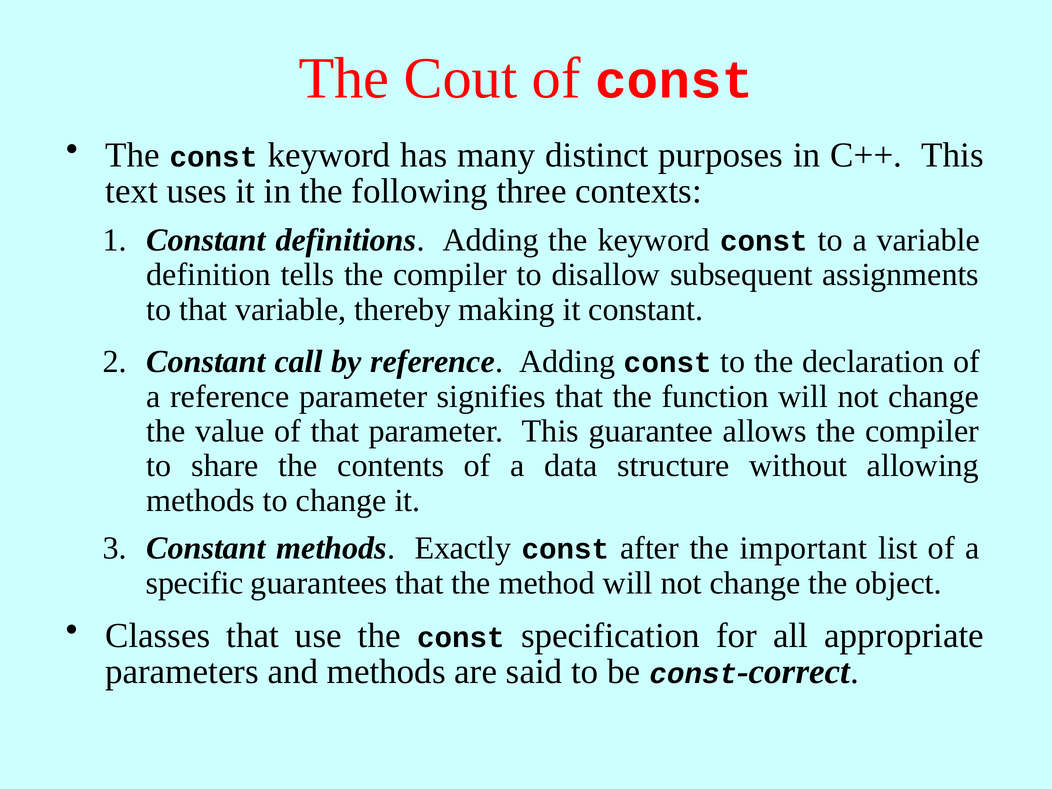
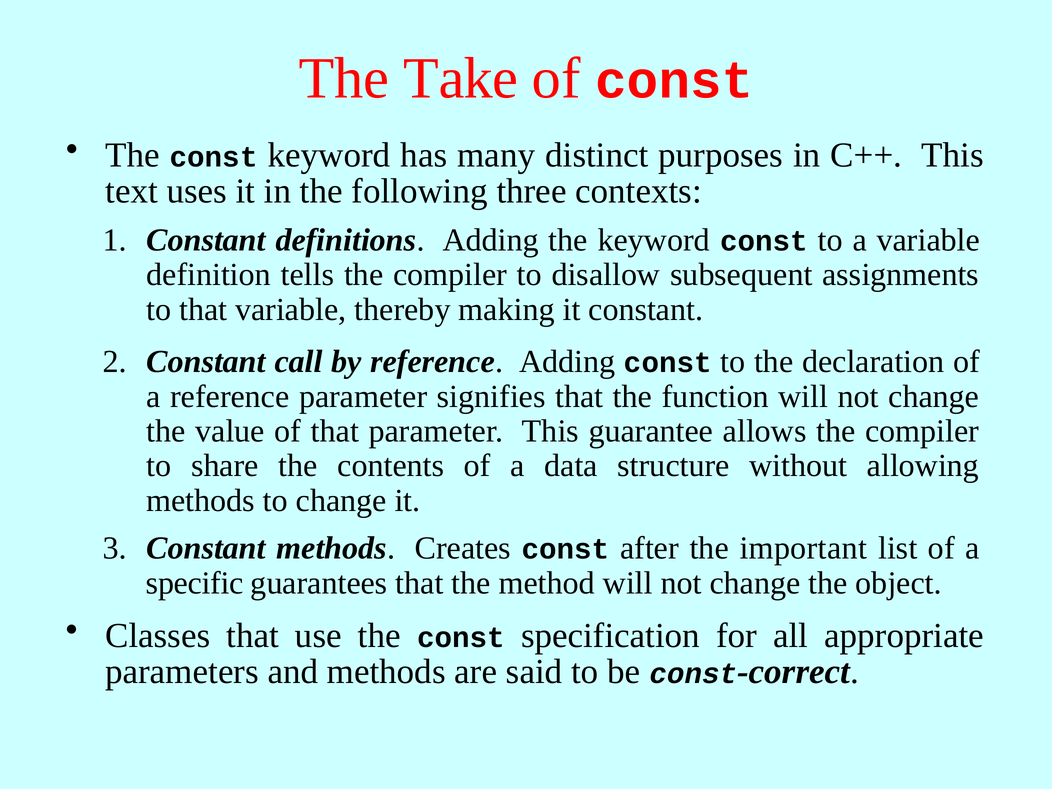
Cout: Cout -> Take
Exactly: Exactly -> Creates
